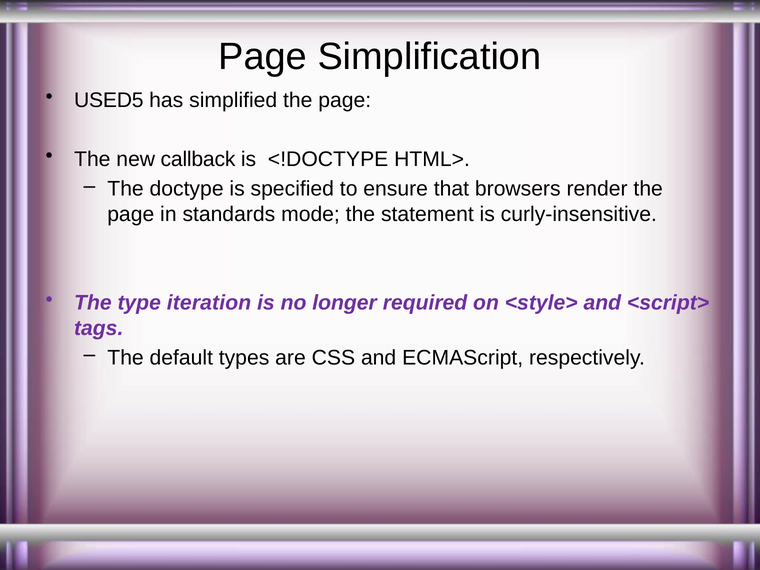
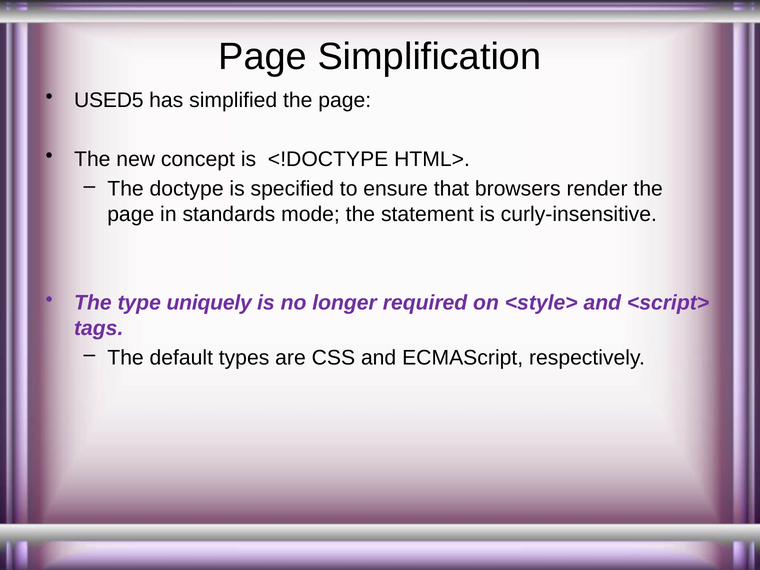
callback: callback -> concept
iteration: iteration -> uniquely
